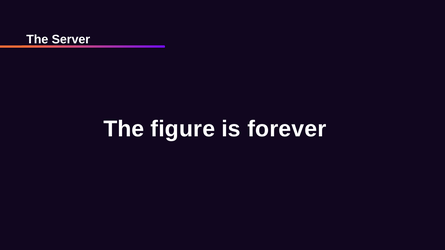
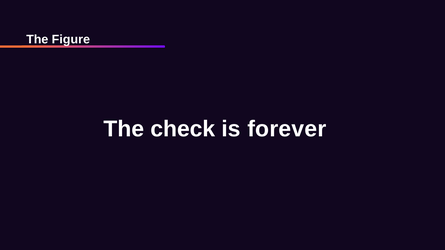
Server: Server -> Figure
figure: figure -> check
